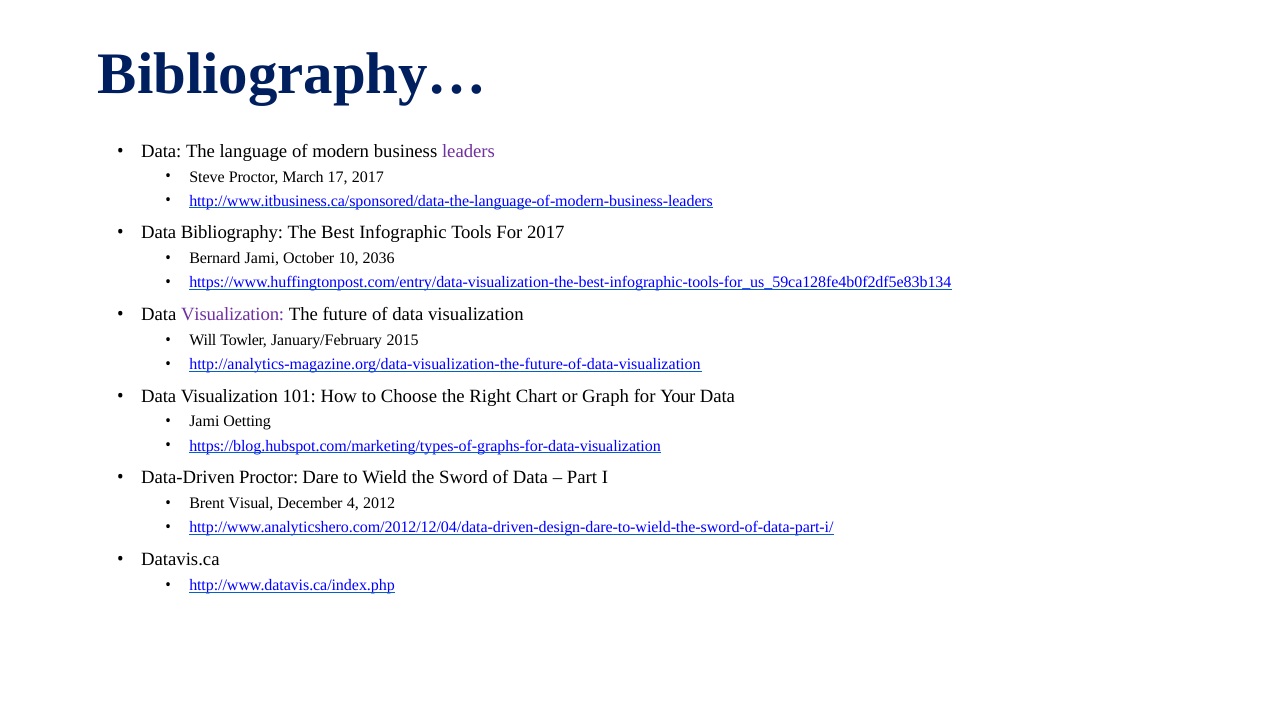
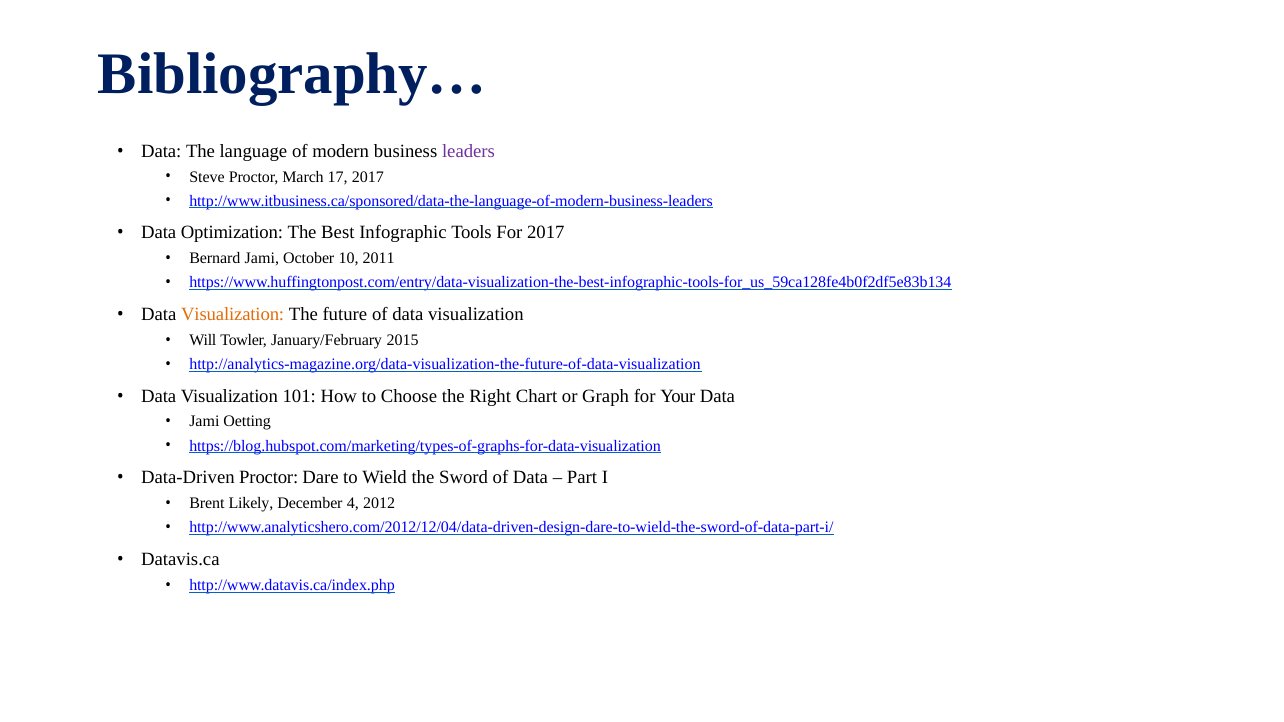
Bibliography: Bibliography -> Optimization
2036: 2036 -> 2011
Visualization at (233, 315) colour: purple -> orange
Visual: Visual -> Likely
